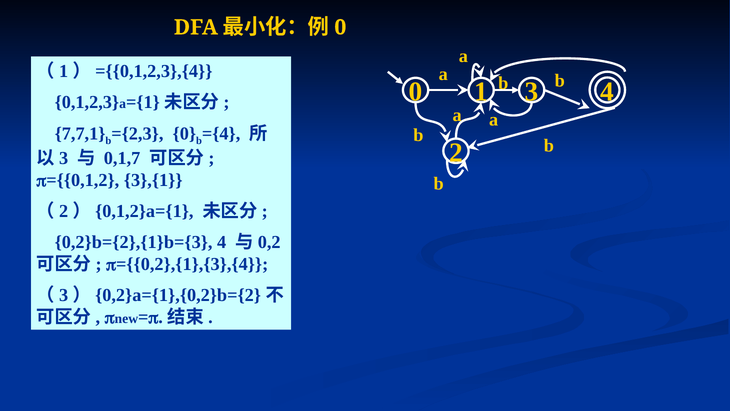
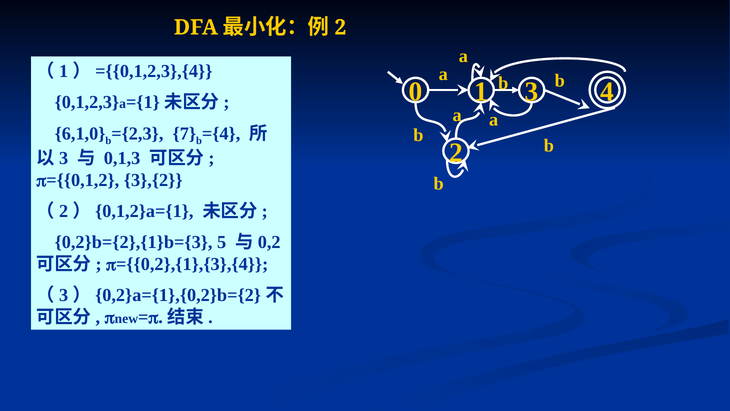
0 at (340, 27): 0 -> 2
7,7,1: 7,7,1 -> 6,1,0
0 at (184, 133): 0 -> 7
0,1,7: 0,1,7 -> 0,1,3
3},{1: 3},{1 -> 3},{2
0,2}b={2},{1}b={3 4: 4 -> 5
